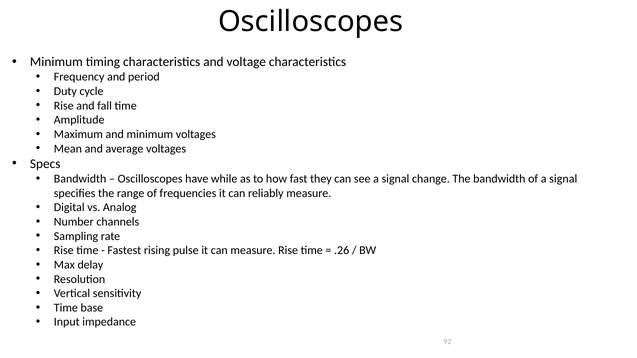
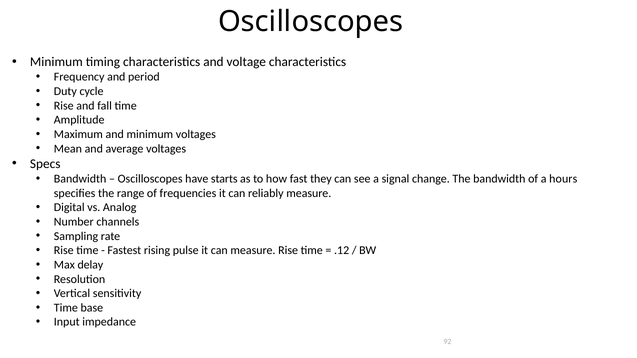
while: while -> starts
of a signal: signal -> hours
.26: .26 -> .12
